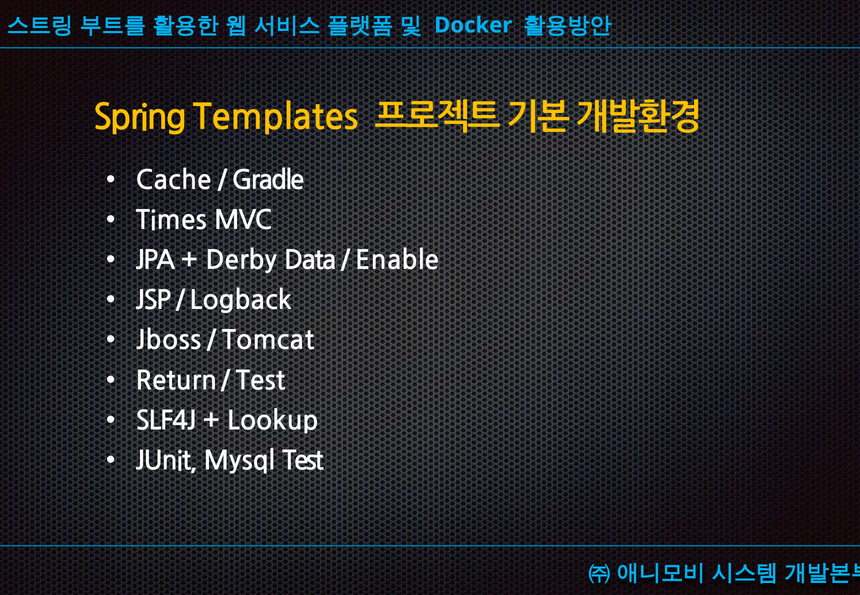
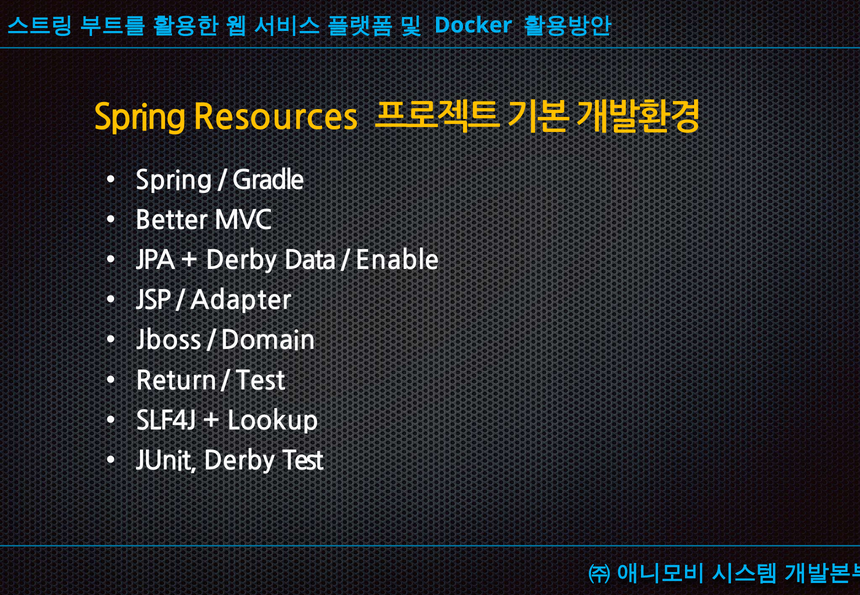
Templates: Templates -> Resources
Cache at (174, 181): Cache -> Spring
Times: Times -> Better
Logback: Logback -> Adapter
Tomcat: Tomcat -> Domain
JUnit Mysql: Mysql -> Derby
